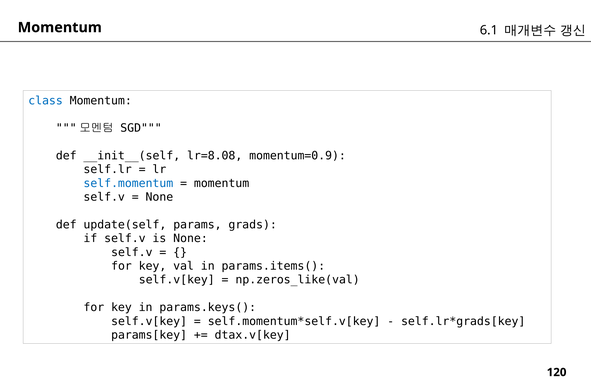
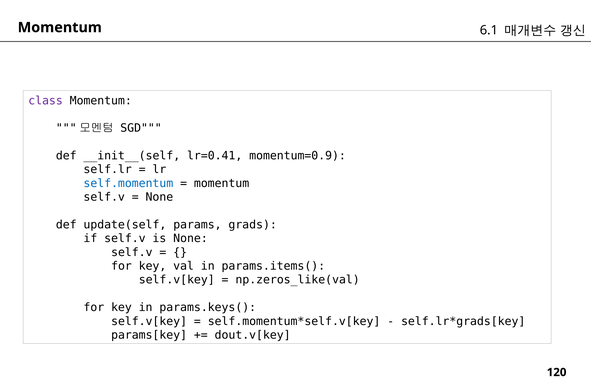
class colour: blue -> purple
lr=8.08: lr=8.08 -> lr=0.41
dtax.v[key: dtax.v[key -> dout.v[key
